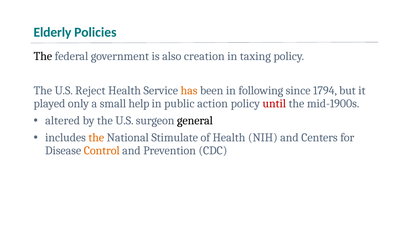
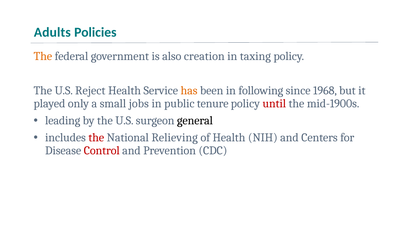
Elderly: Elderly -> Adults
The at (43, 56) colour: black -> orange
1794: 1794 -> 1968
help: help -> jobs
action: action -> tenure
altered: altered -> leading
the at (96, 137) colour: orange -> red
Stimulate: Stimulate -> Relieving
Control colour: orange -> red
